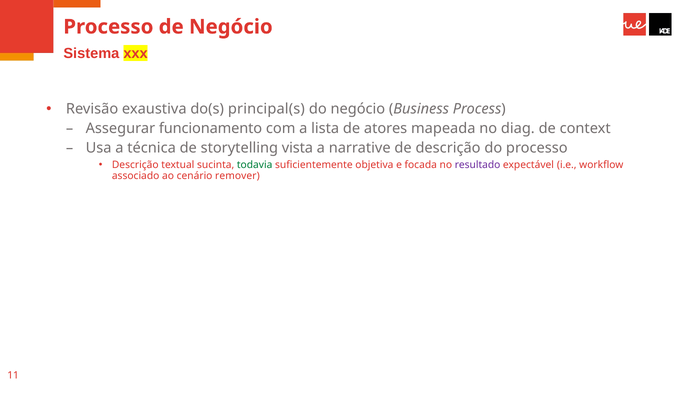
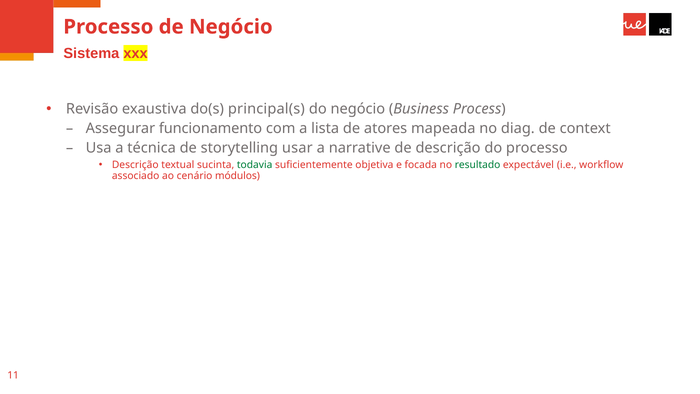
vista: vista -> usar
resultado colour: purple -> green
remover: remover -> módulos
